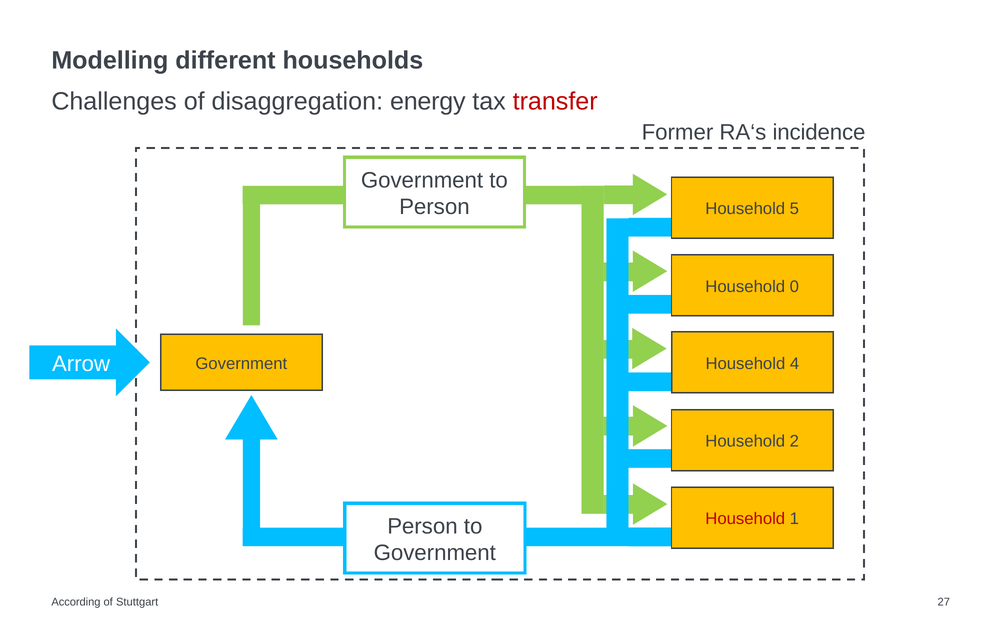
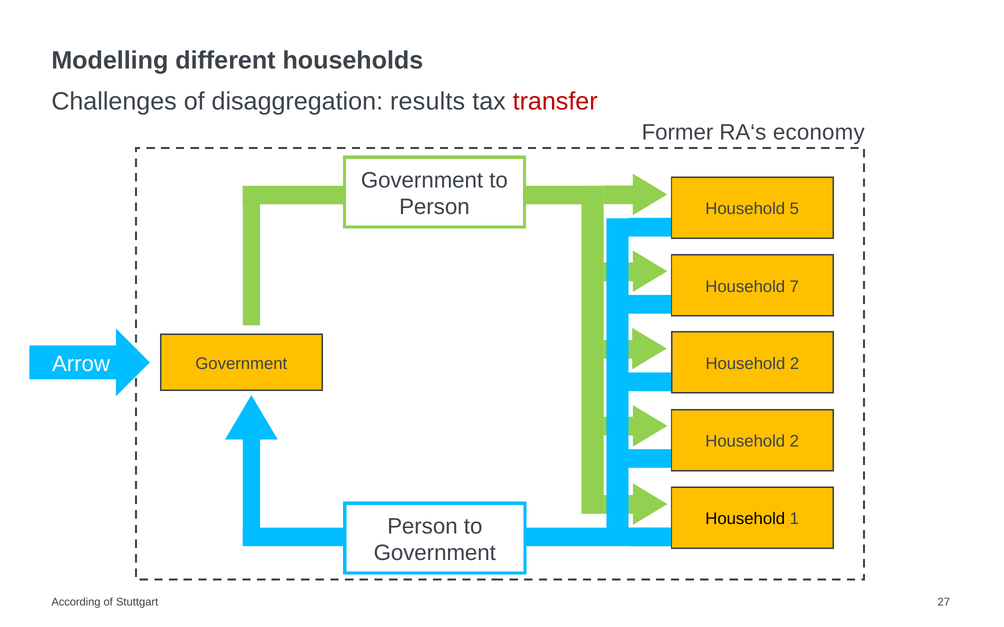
energy: energy -> results
incidence: incidence -> economy
0: 0 -> 7
4 at (795, 364): 4 -> 2
Household at (745, 519) colour: red -> black
